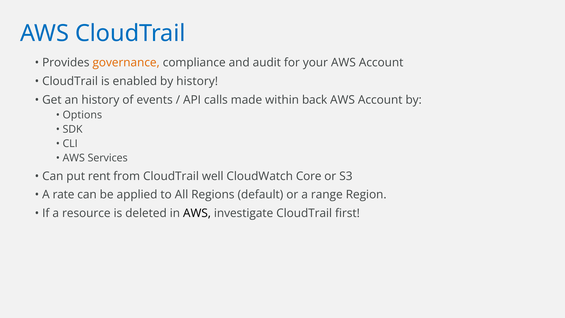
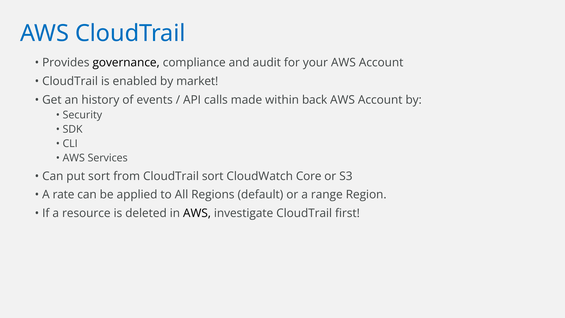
governance colour: orange -> black
by history: history -> market
Options: Options -> Security
put rent: rent -> sort
CloudTrail well: well -> sort
